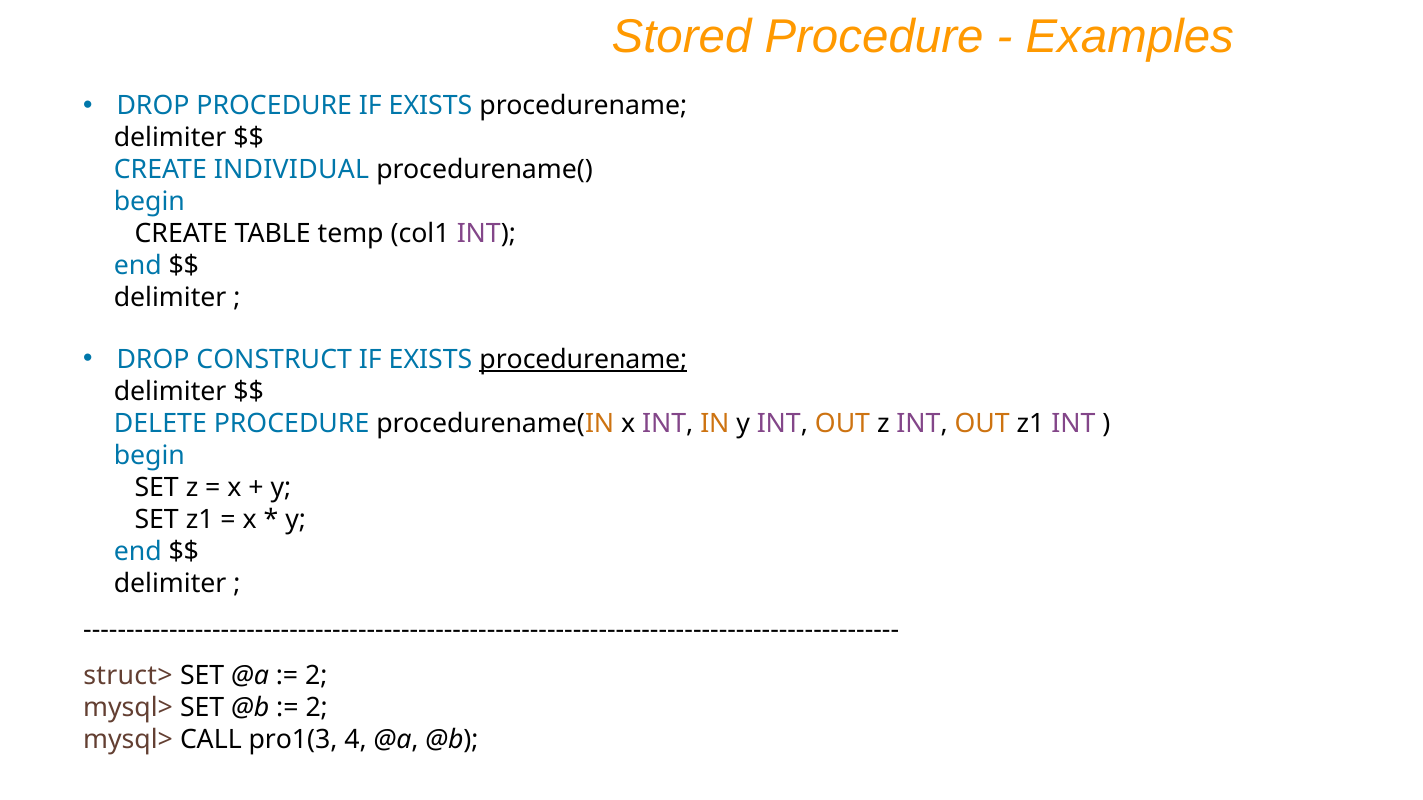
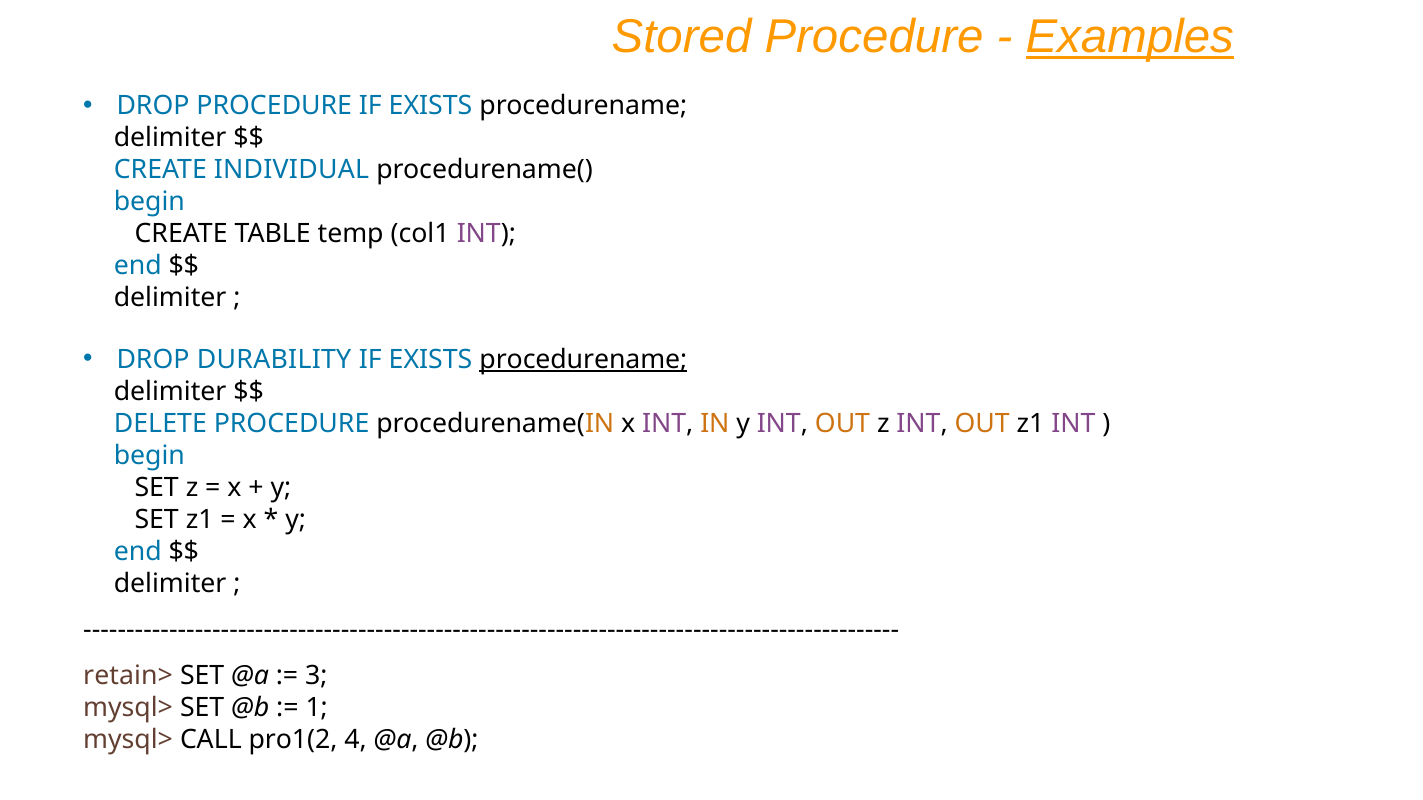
Examples underline: none -> present
CONSTRUCT: CONSTRUCT -> DURABILITY
struct>: struct> -> retain>
2 at (316, 676): 2 -> 3
2 at (317, 708): 2 -> 1
pro1(3: pro1(3 -> pro1(2
